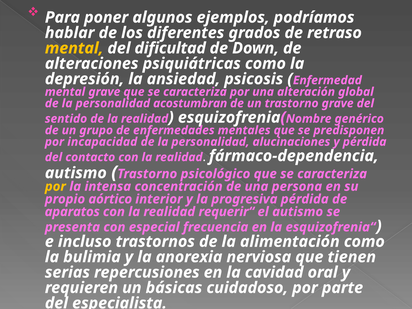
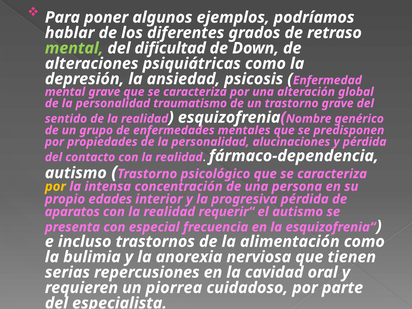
mental at (74, 48) colour: yellow -> light green
acostumbran: acostumbran -> traumatismo
incapacidad: incapacidad -> propiedades
aórtico: aórtico -> edades
básicas: básicas -> piorrea
